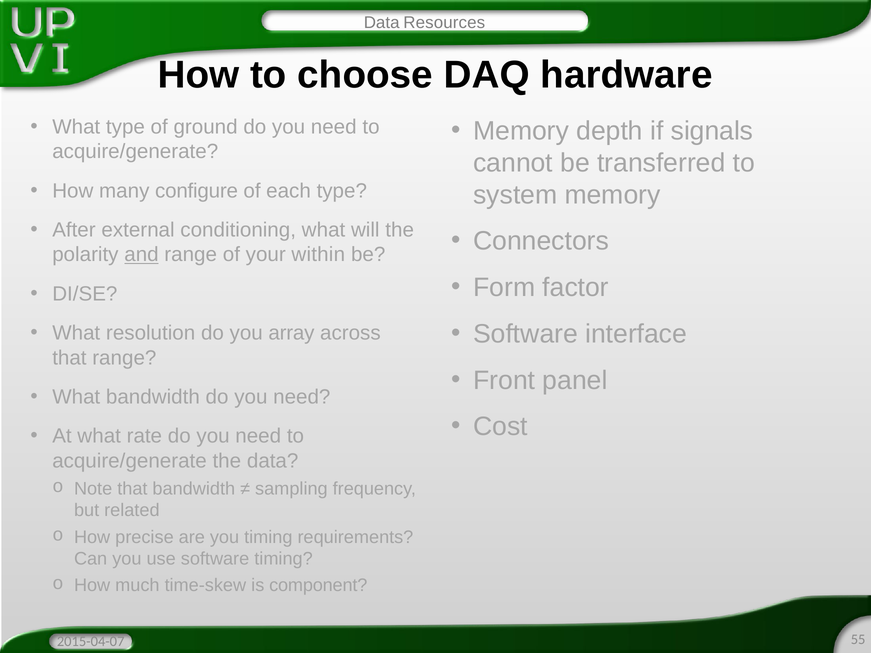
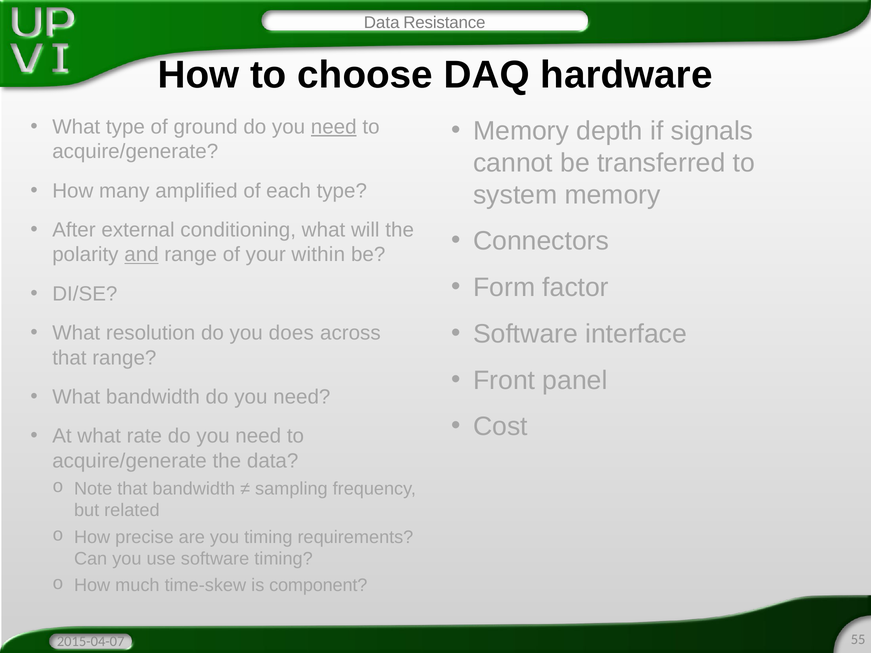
Resources: Resources -> Resistance
need at (334, 127) underline: none -> present
configure: configure -> amplified
array: array -> does
